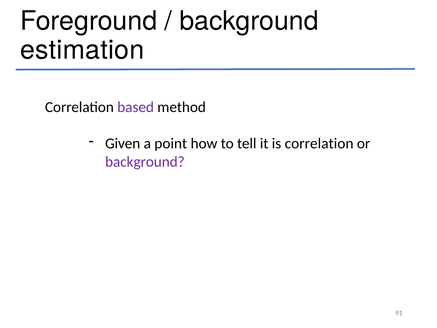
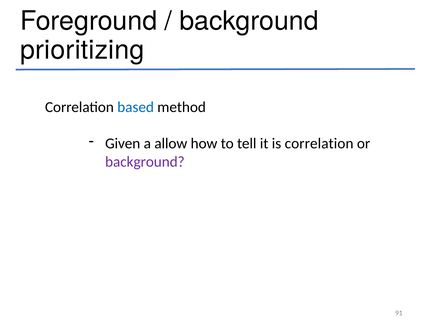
estimation: estimation -> prioritizing
based colour: purple -> blue
point: point -> allow
